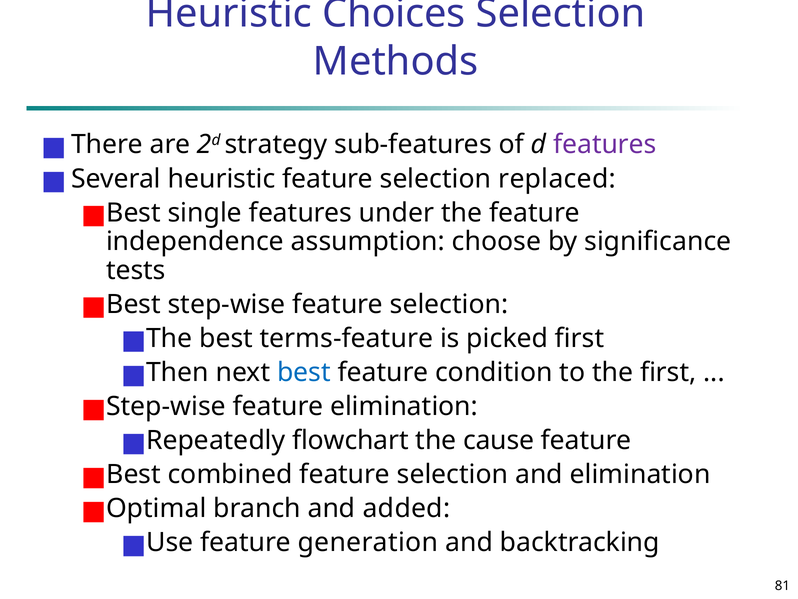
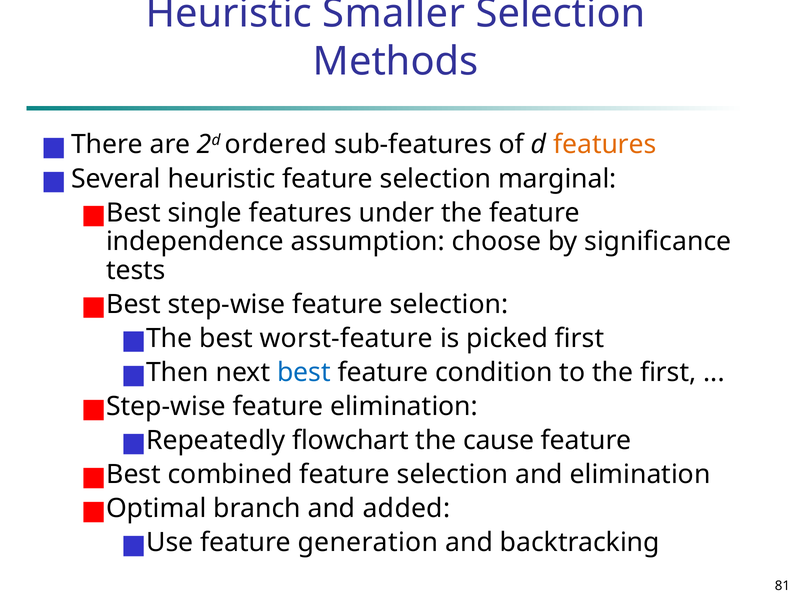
Choices: Choices -> Smaller
strategy: strategy -> ordered
features at (605, 145) colour: purple -> orange
replaced: replaced -> marginal
terms-feature: terms-feature -> worst-feature
